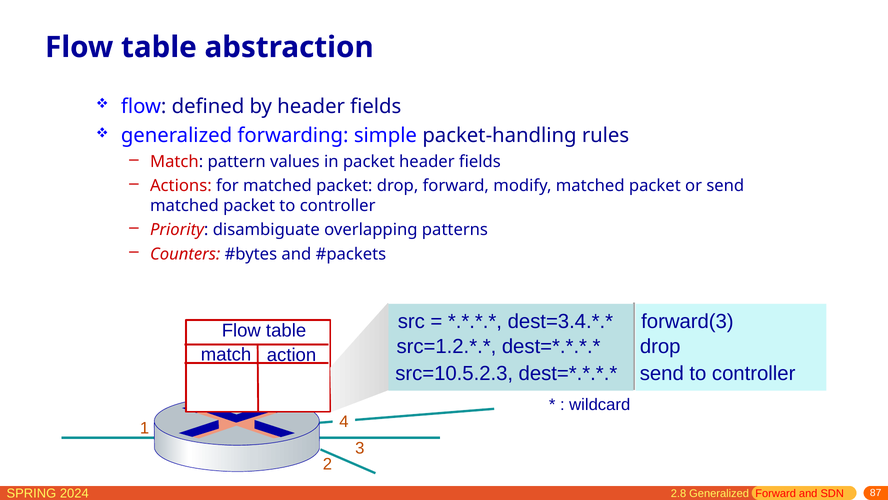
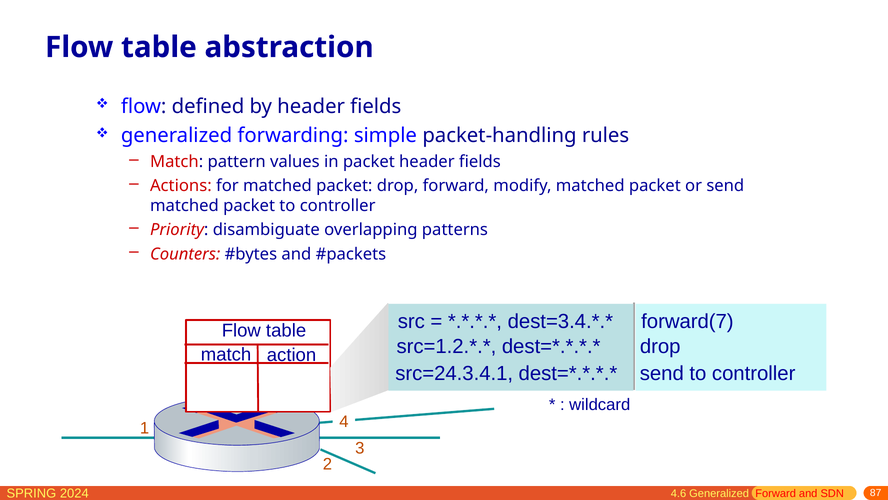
forward(3: forward(3 -> forward(7
src=10.5.2.3: src=10.5.2.3 -> src=24.3.4.1
2.8: 2.8 -> 4.6
